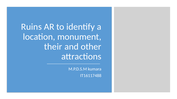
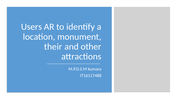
Ruins: Ruins -> Users
